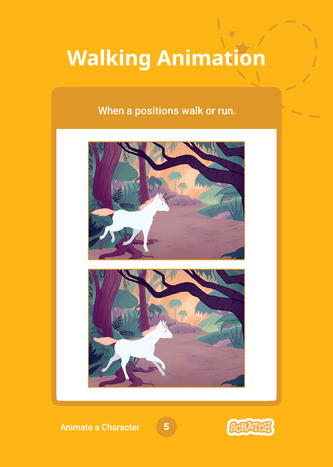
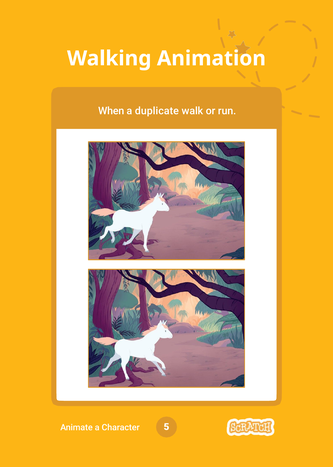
positions: positions -> duplicate
